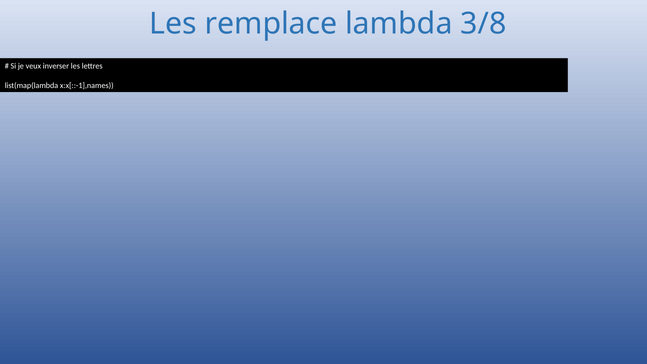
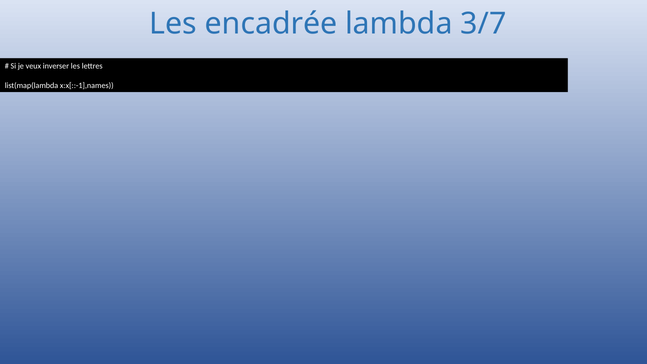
remplace: remplace -> encadrée
3/8: 3/8 -> 3/7
